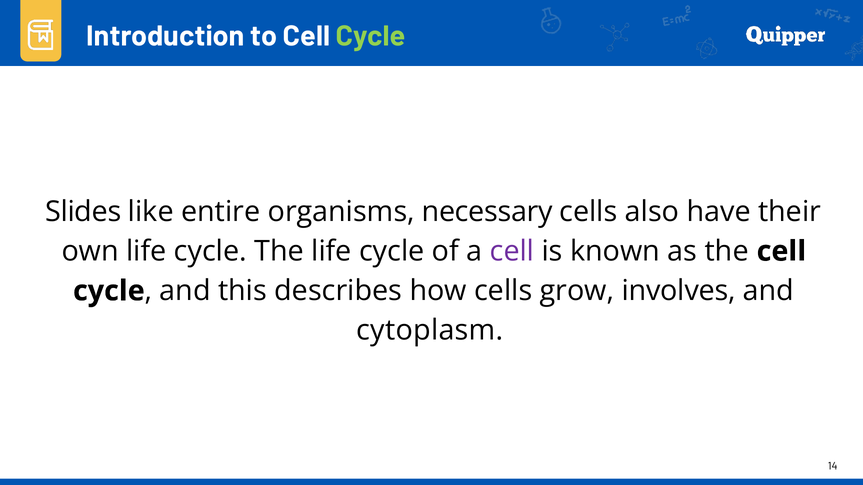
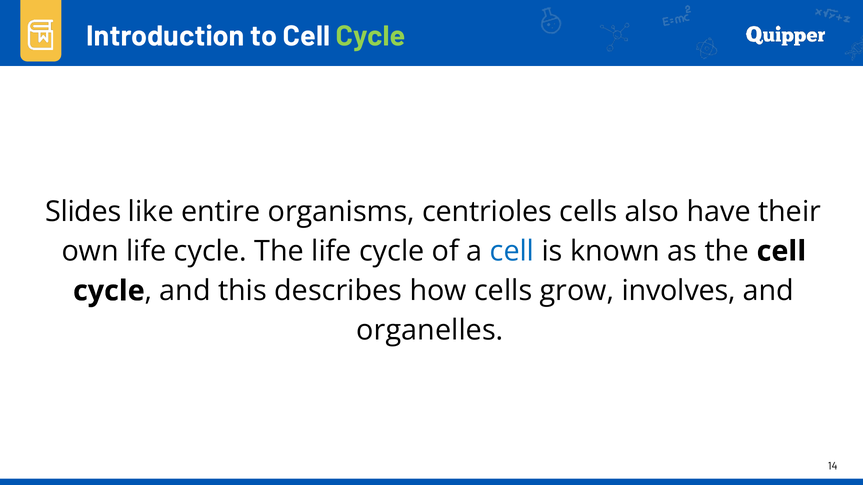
necessary: necessary -> centrioles
cell at (512, 251) colour: purple -> blue
cytoplasm: cytoplasm -> organelles
